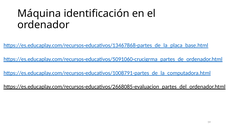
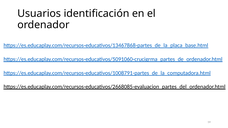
Máquina: Máquina -> Usuarios
